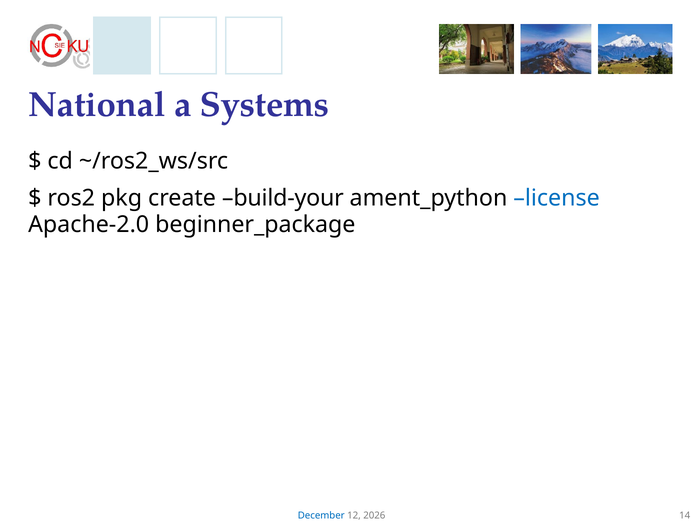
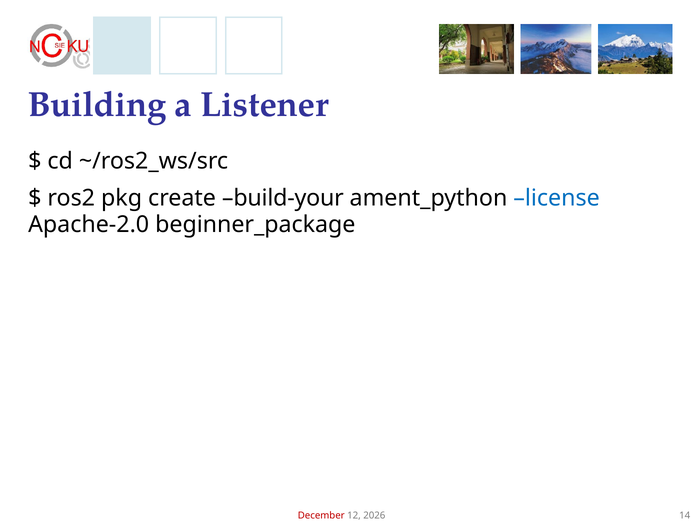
National: National -> Building
Systems: Systems -> Listener
December colour: blue -> red
